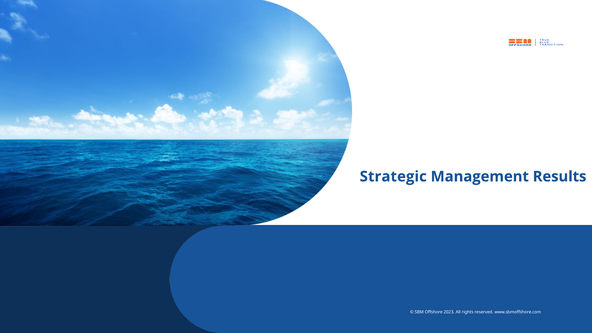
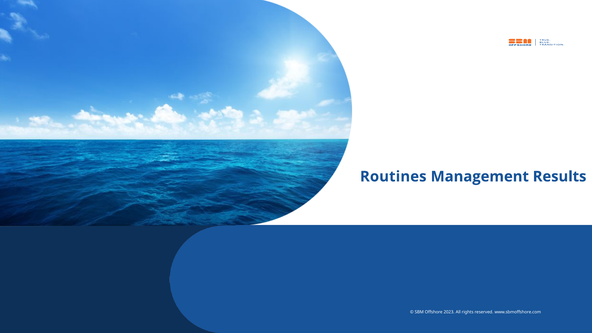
Strategic: Strategic -> Routines
